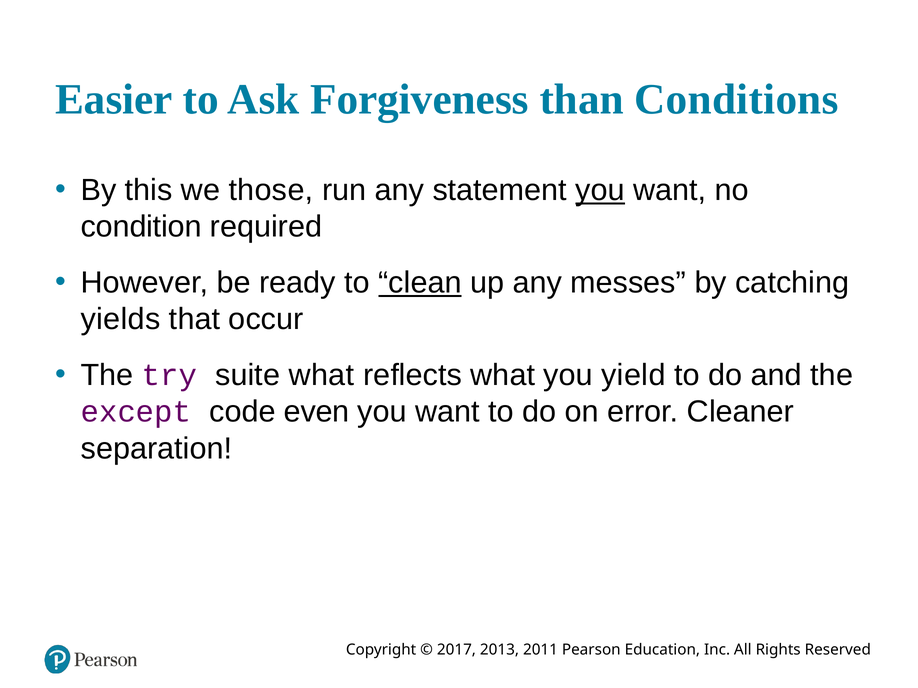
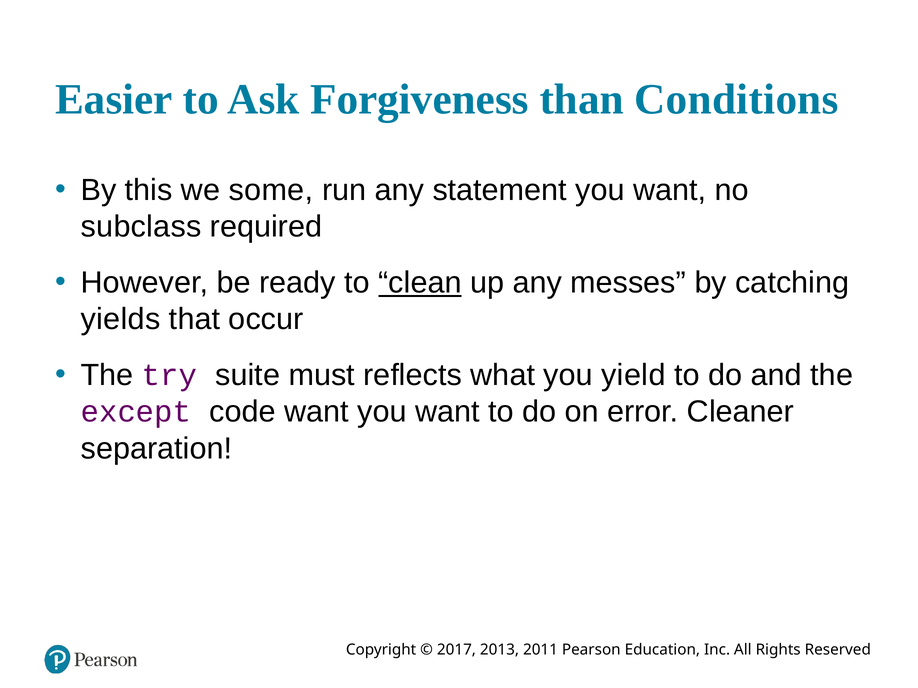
those: those -> some
you at (600, 190) underline: present -> none
condition: condition -> subclass
suite what: what -> must
code even: even -> want
